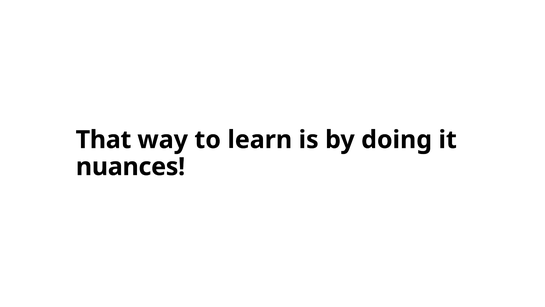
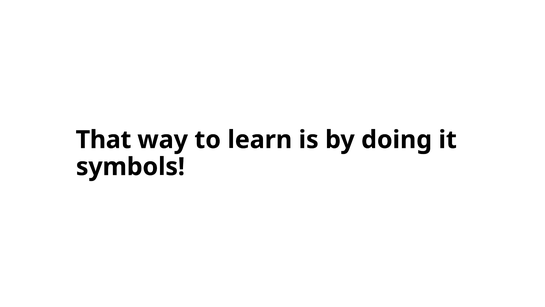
nuances: nuances -> symbols
